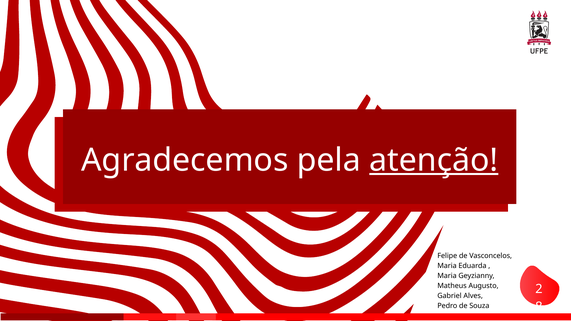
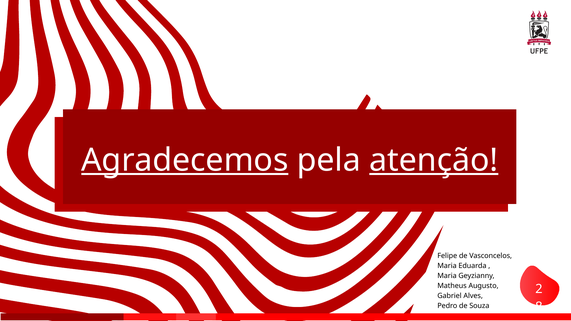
Agradecemos underline: none -> present
